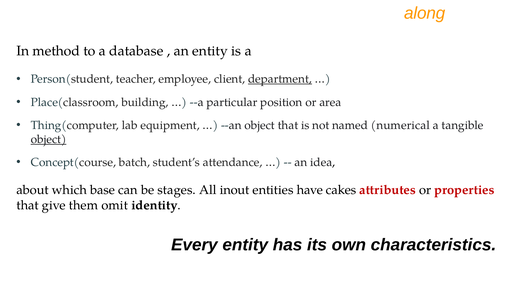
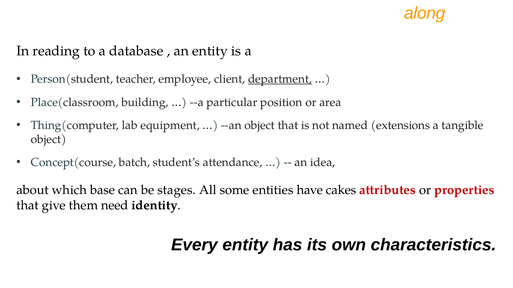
method: method -> reading
numerical: numerical -> extensions
object at (49, 140) underline: present -> none
inout: inout -> some
omit: omit -> need
